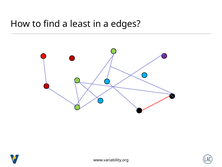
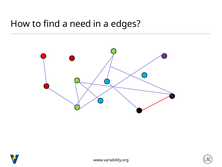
least: least -> need
